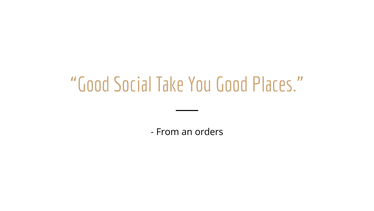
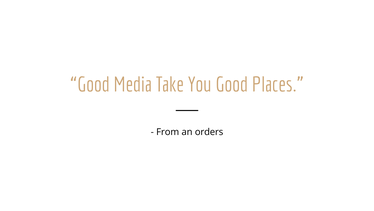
Social: Social -> Media
